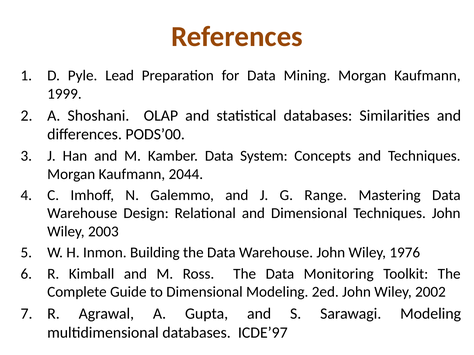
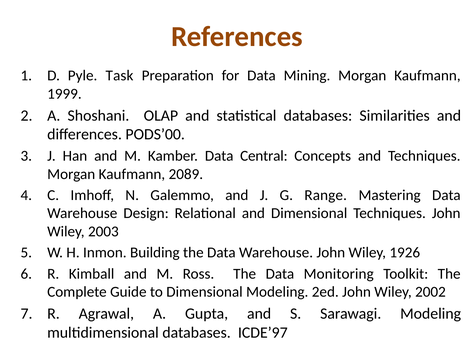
Lead: Lead -> Task
System: System -> Central
2044: 2044 -> 2089
1976: 1976 -> 1926
